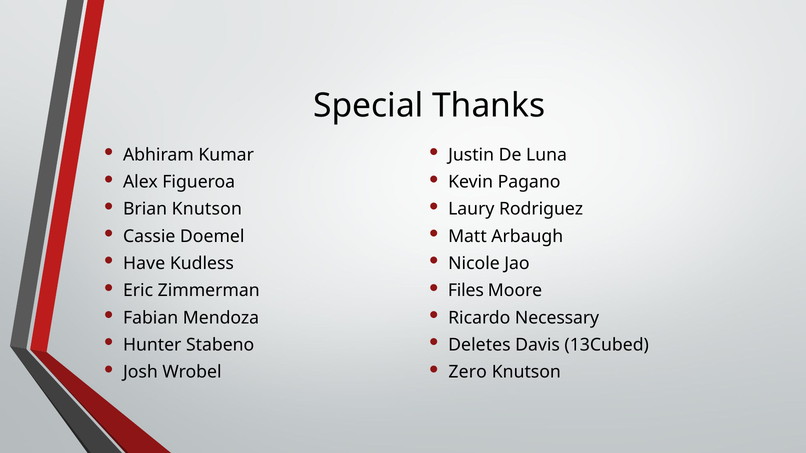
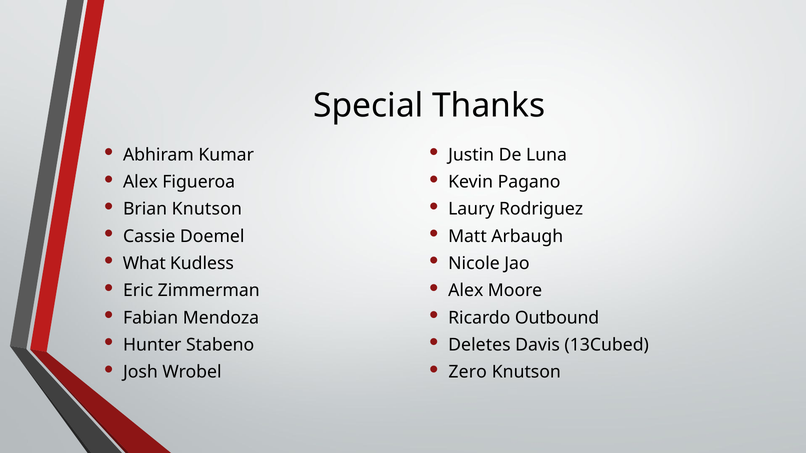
Have: Have -> What
Files at (466, 291): Files -> Alex
Necessary: Necessary -> Outbound
